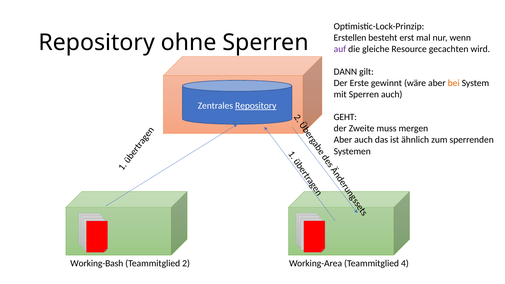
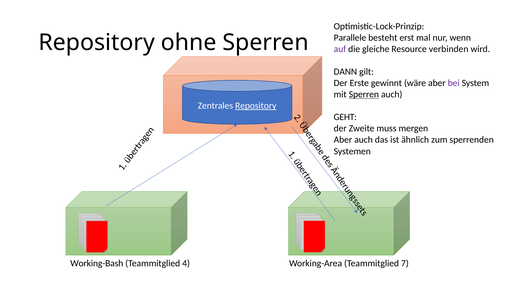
Erstellen: Erstellen -> Parallele
gecachten: gecachten -> verbinden
bei colour: orange -> purple
Sperren at (364, 94) underline: none -> present
Teammitglied 2: 2 -> 4
4: 4 -> 7
